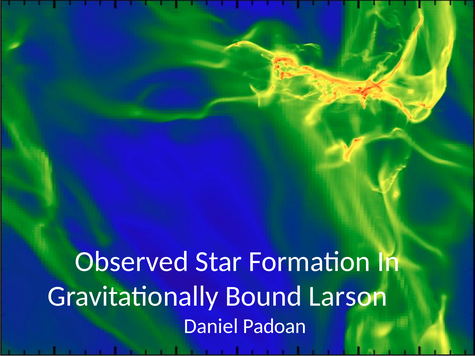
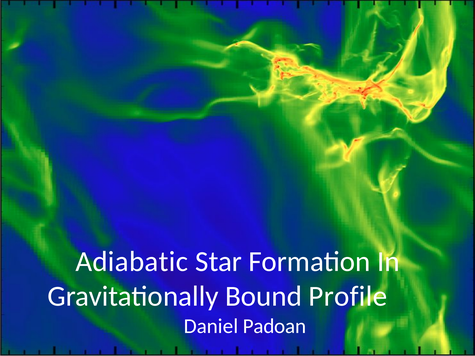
Observed: Observed -> Adiabatic
Larson: Larson -> Profile
